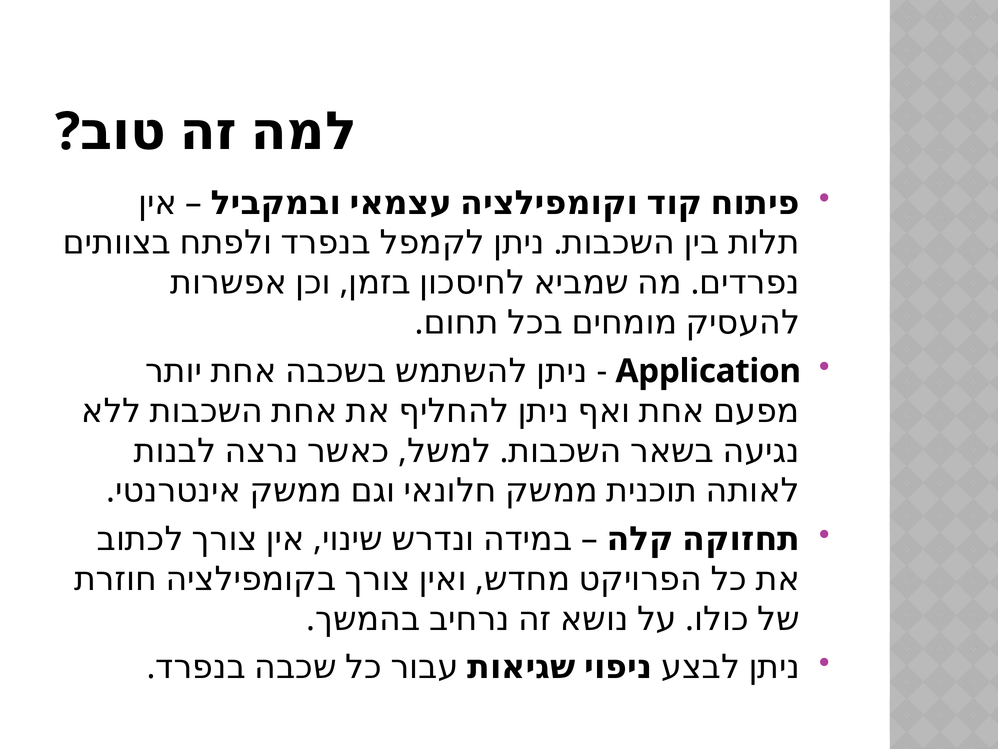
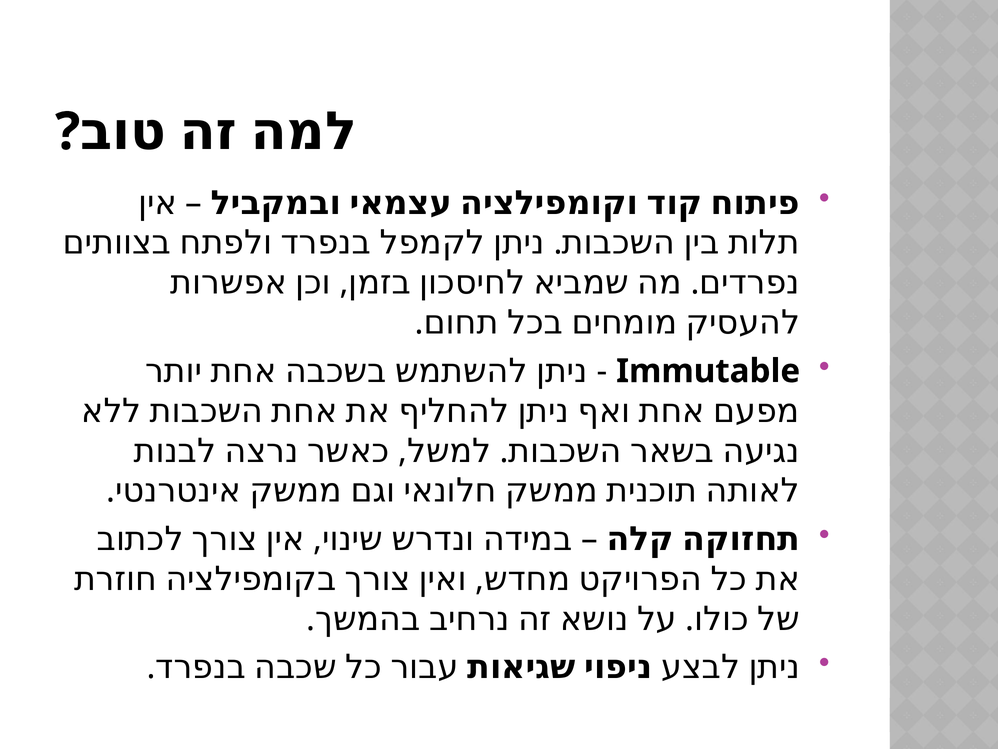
Application: Application -> Immutable
